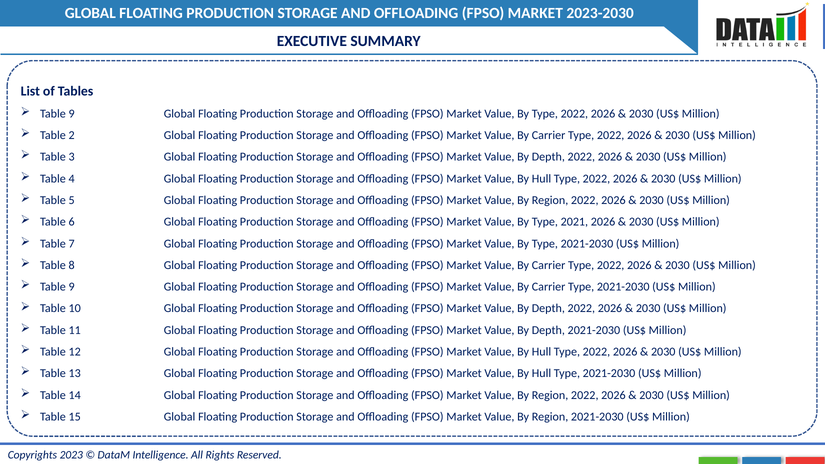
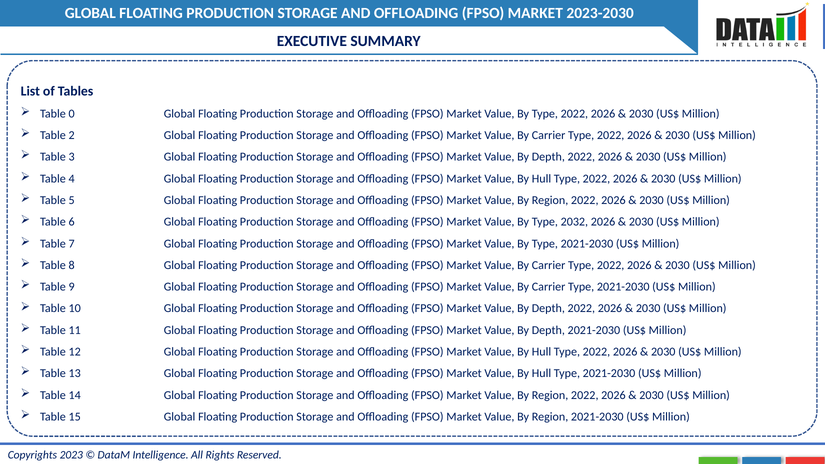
9 at (72, 114): 9 -> 0
2021: 2021 -> 2032
